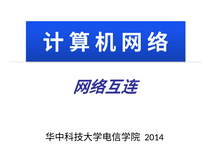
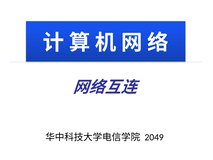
2014: 2014 -> 2049
